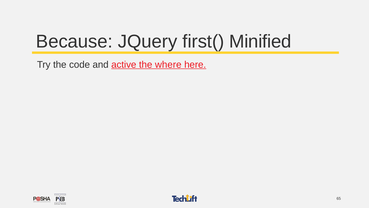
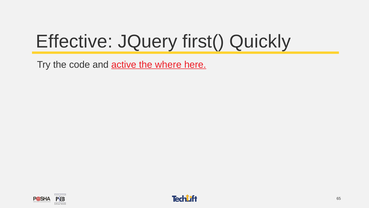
Because: Because -> Effective
Minified: Minified -> Quickly
